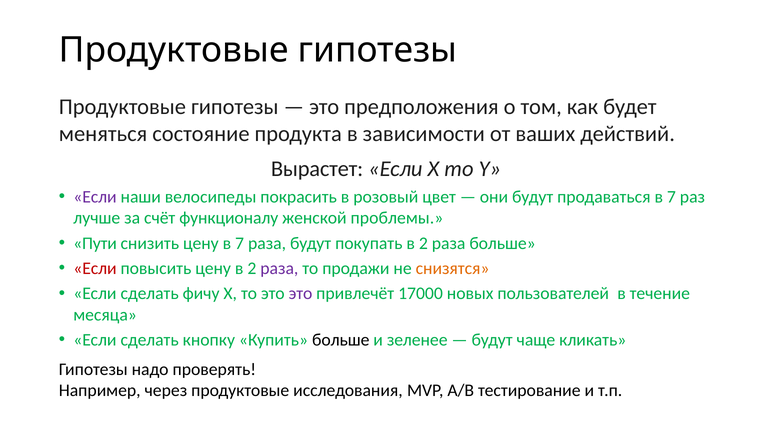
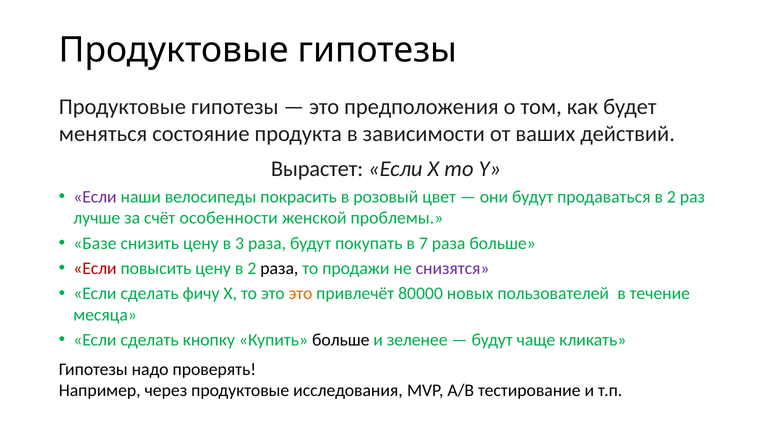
продаваться в 7: 7 -> 2
функционалу: функционалу -> особенности
Пути: Пути -> Базе
цену в 7: 7 -> 3
покупать в 2: 2 -> 7
раза at (279, 269) colour: purple -> black
снизятся colour: orange -> purple
это at (300, 294) colour: purple -> orange
17000: 17000 -> 80000
